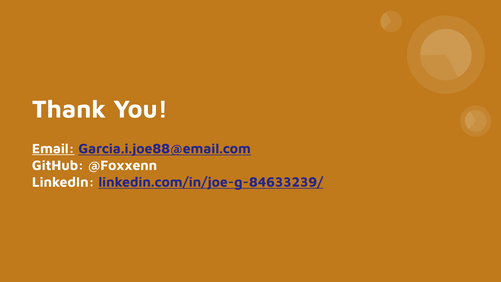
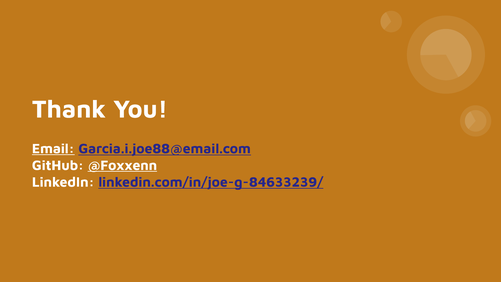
@Foxxenn underline: none -> present
